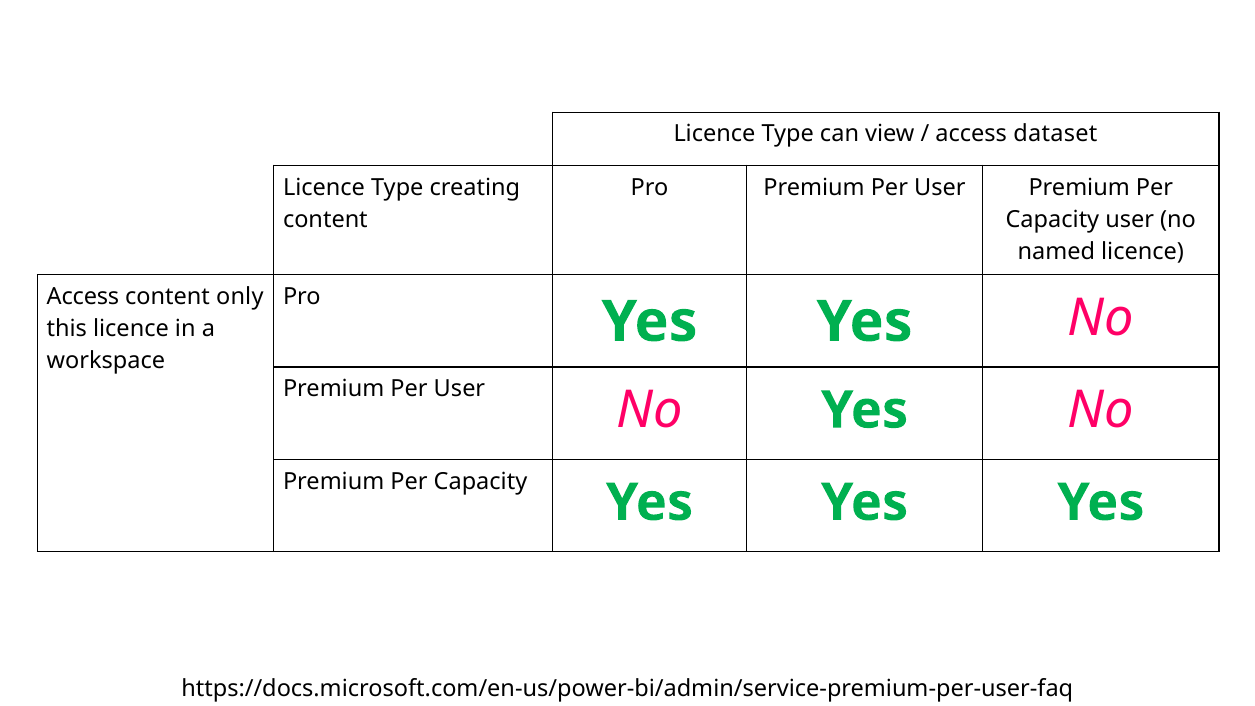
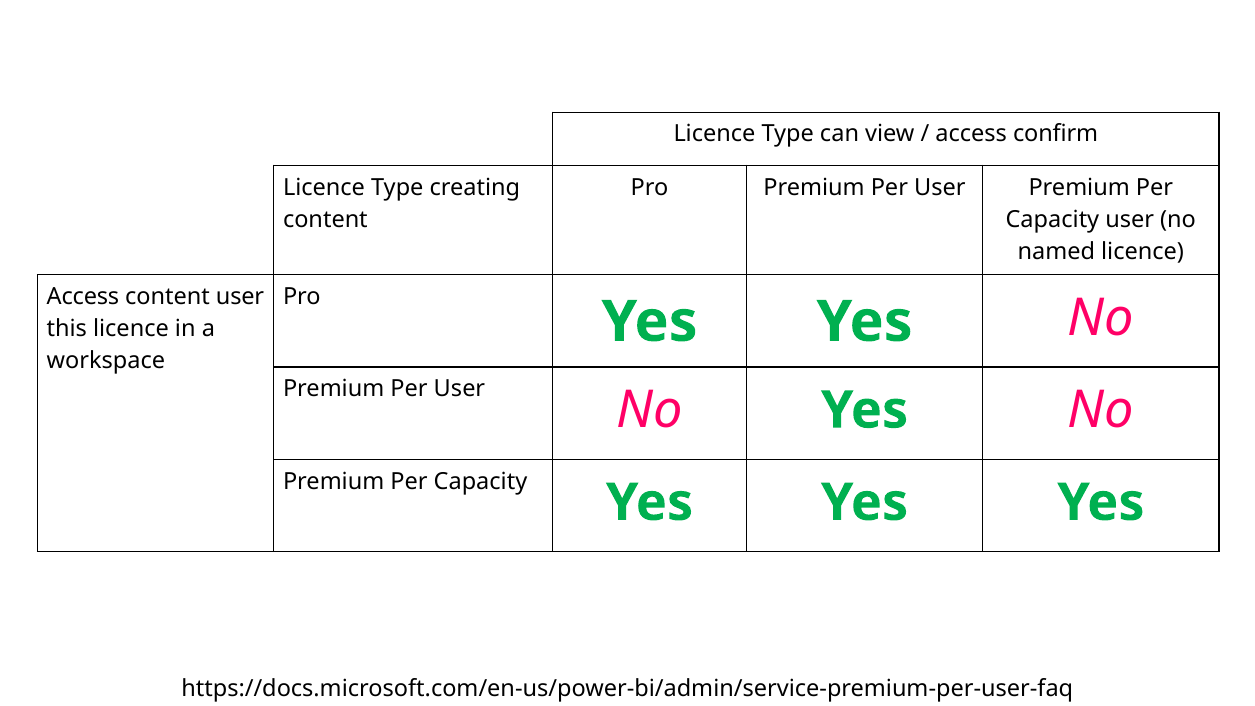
dataset: dataset -> confirm
content only: only -> user
